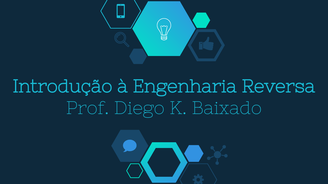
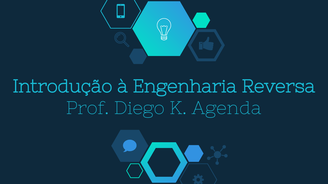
Baixado: Baixado -> Agenda
